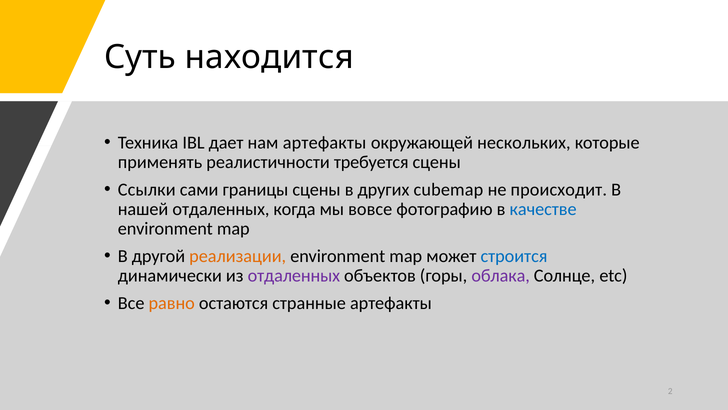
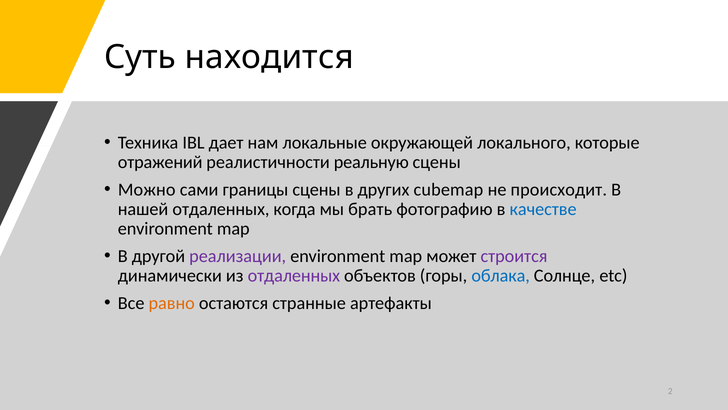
нам артефакты: артефакты -> локальные
нескольких: нескольких -> локального
применять: применять -> отражений
требуется: требуется -> реальную
Ссылки: Ссылки -> Можно
вовсе: вовсе -> брать
реализации colour: orange -> purple
строится colour: blue -> purple
облака colour: purple -> blue
